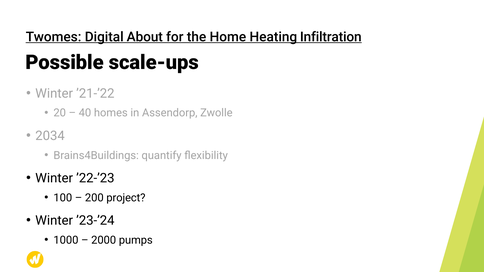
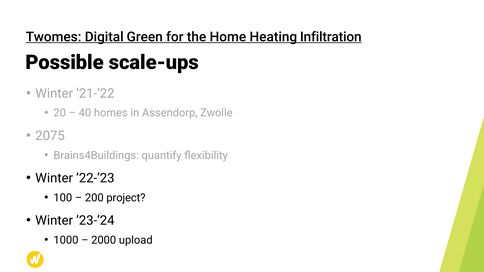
About: About -> Green
2034: 2034 -> 2075
pumps: pumps -> upload
